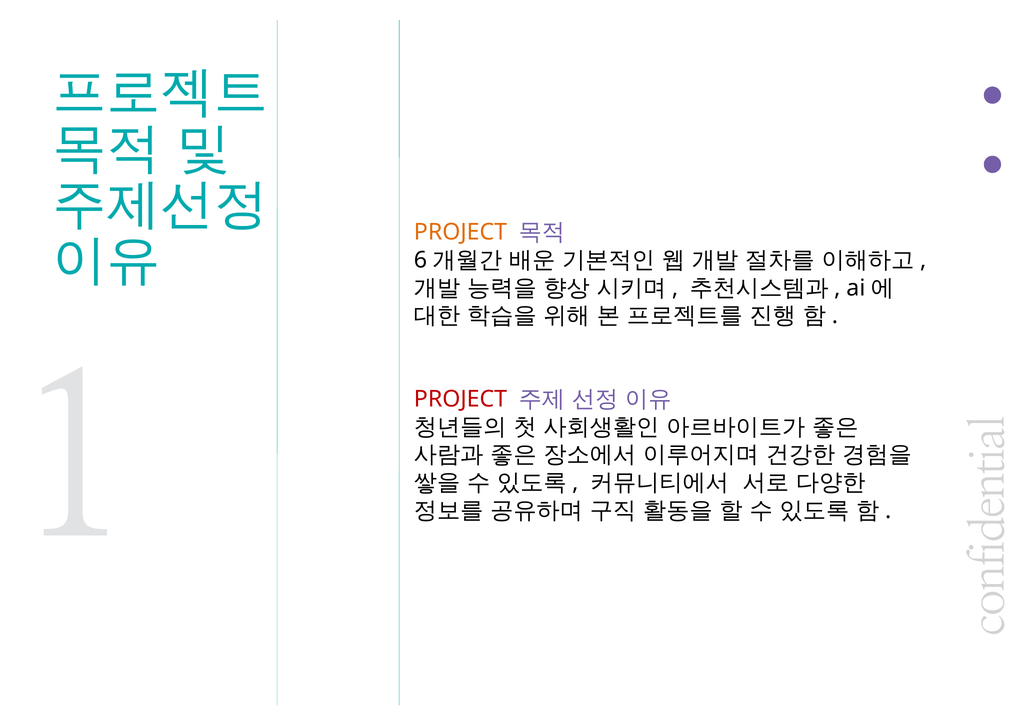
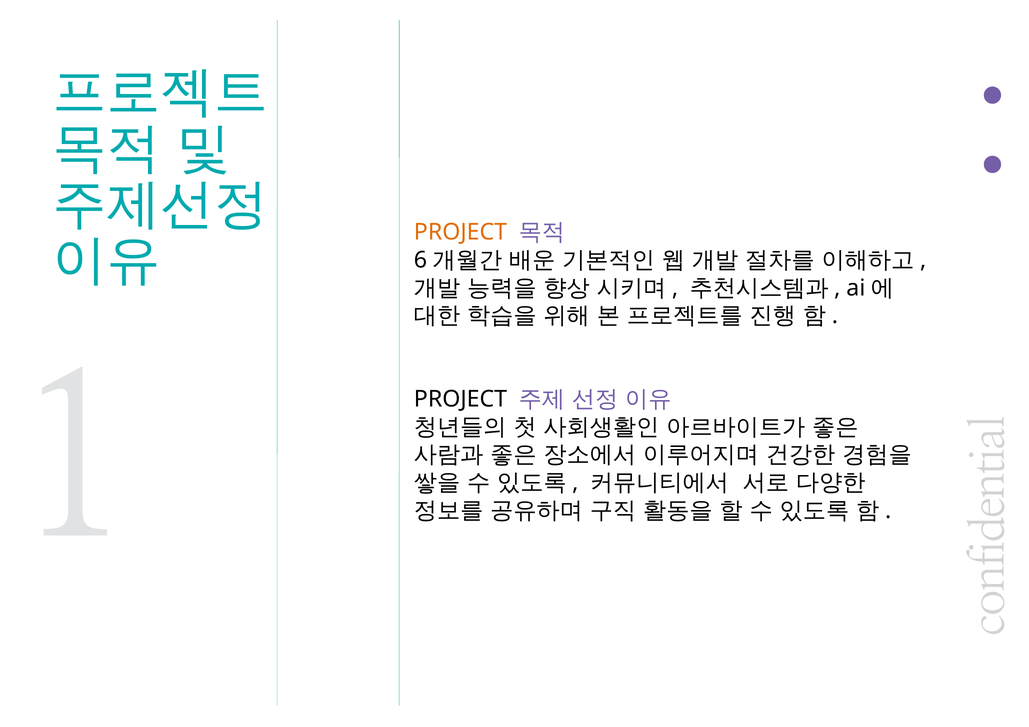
PROJECT at (460, 400) colour: red -> black
